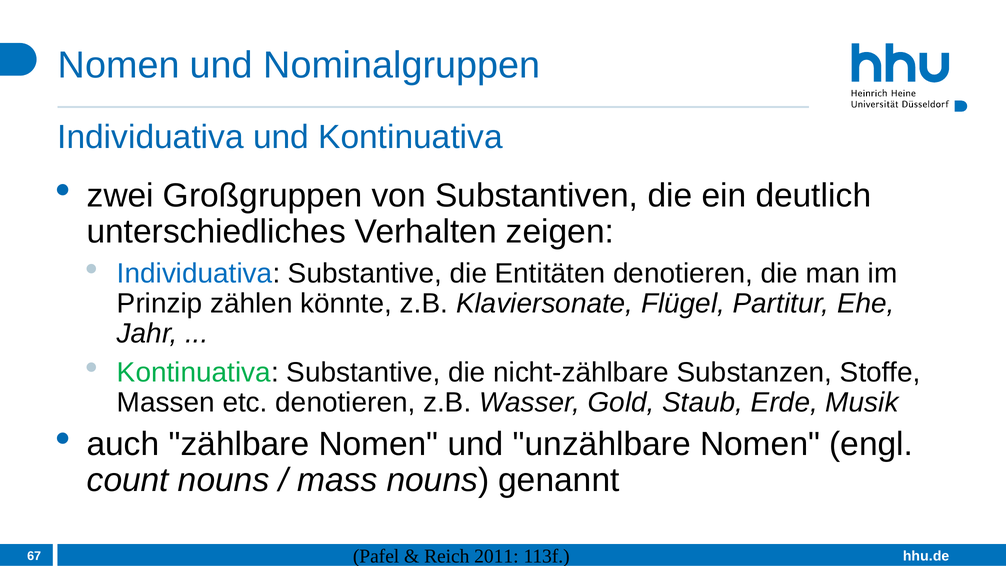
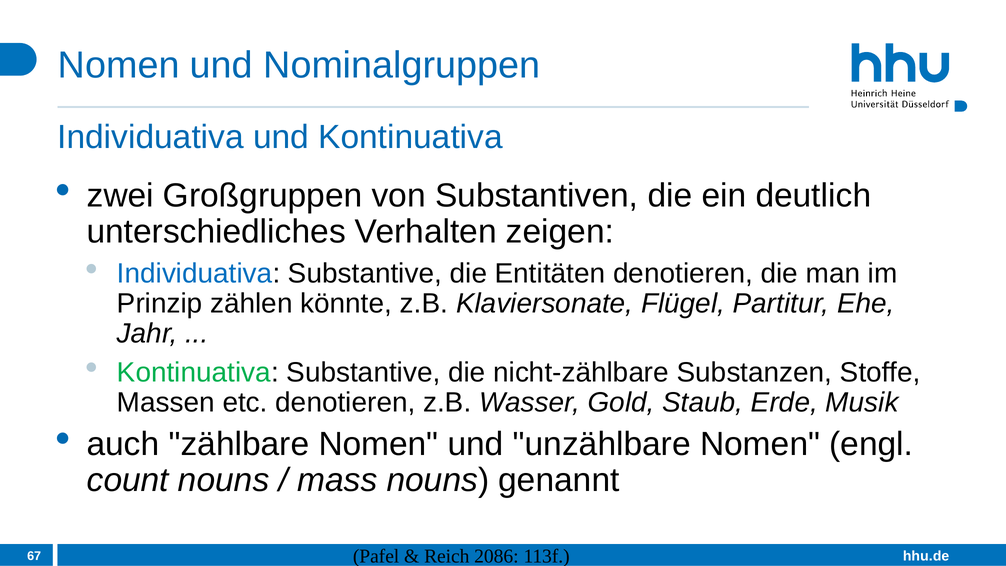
2011: 2011 -> 2086
